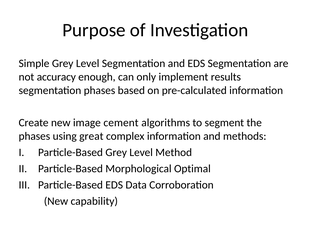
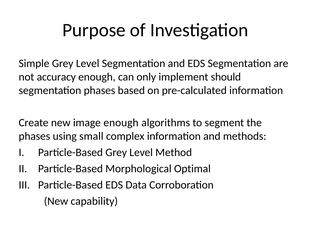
results: results -> should
image cement: cement -> enough
great: great -> small
